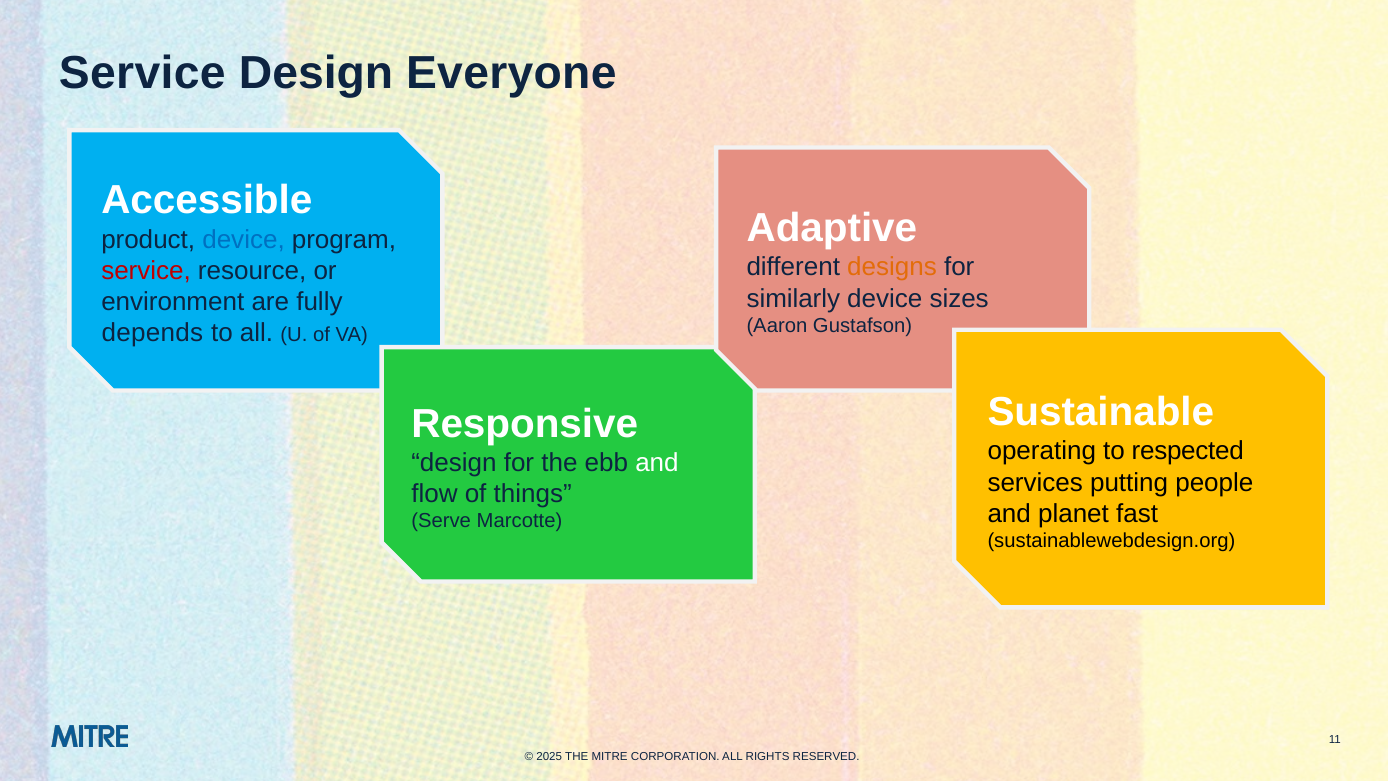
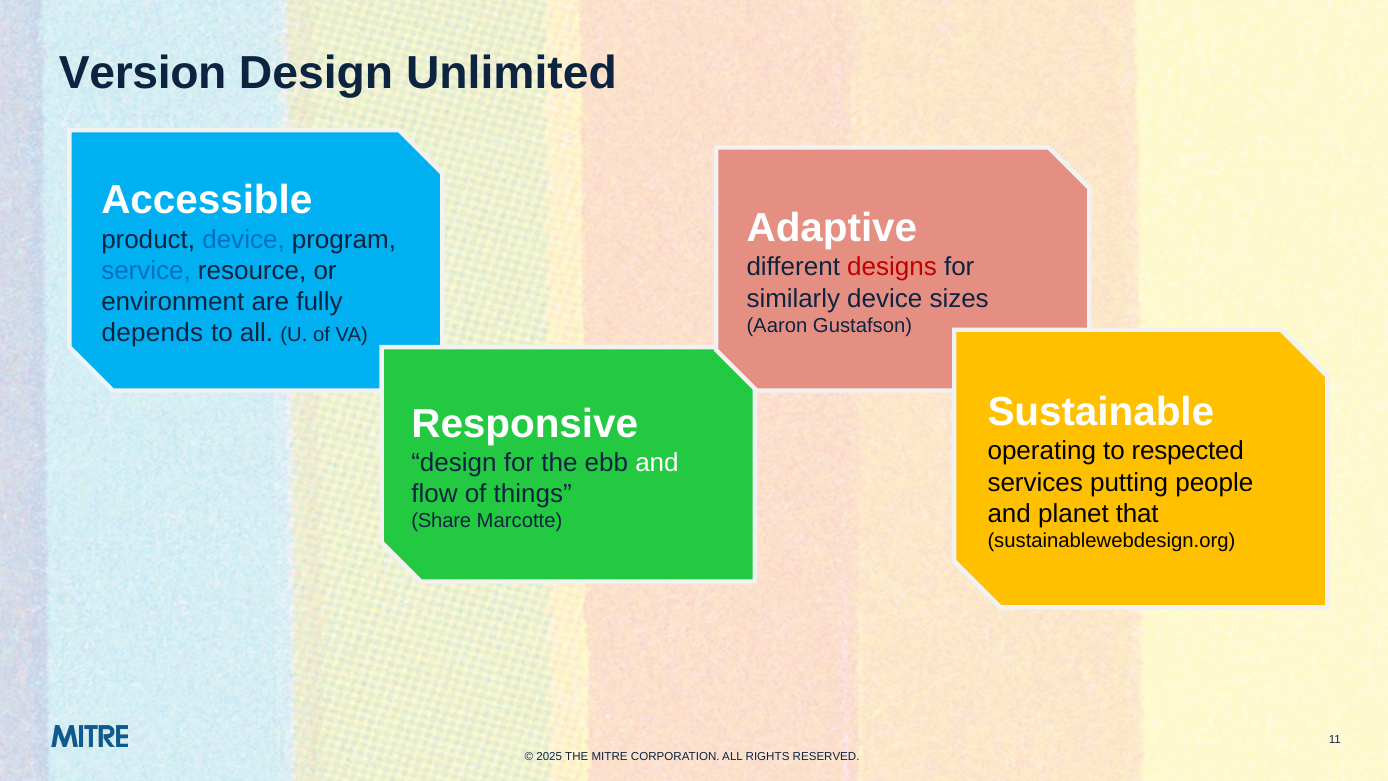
Service at (142, 74): Service -> Version
Everyone: Everyone -> Unlimited
designs colour: orange -> red
service at (146, 271) colour: red -> blue
fast: fast -> that
Serve: Serve -> Share
